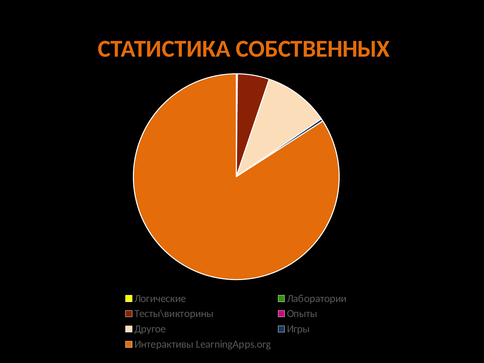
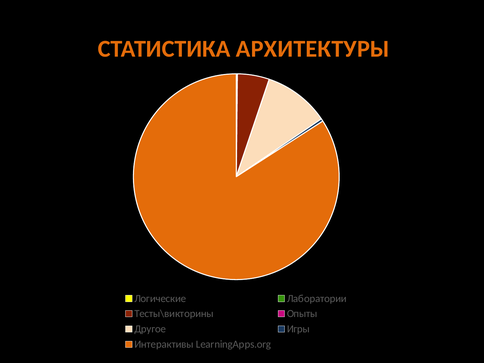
СОБСТВЕННЫХ: СОБСТВЕННЫХ -> АРХИТЕКТУРЫ
